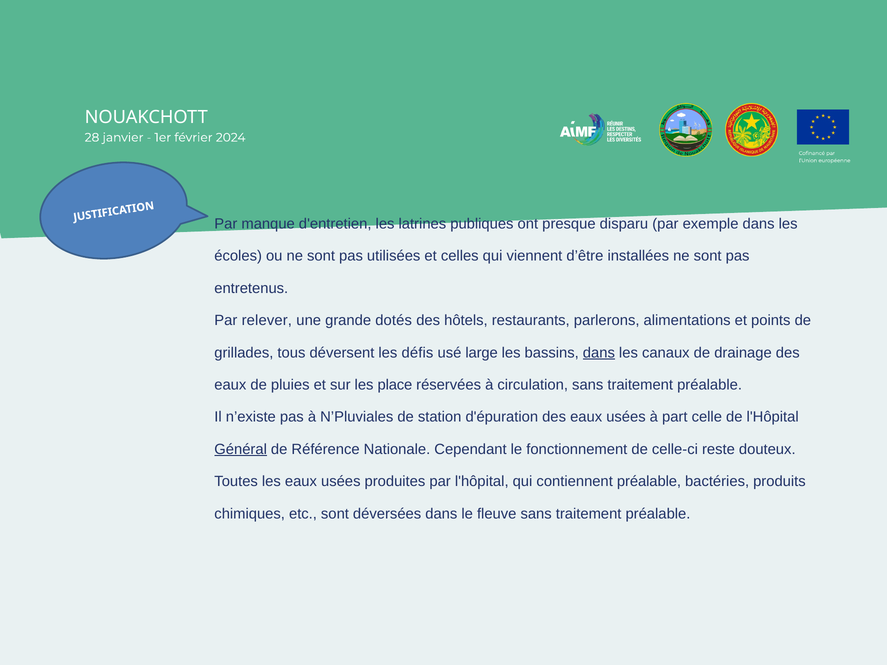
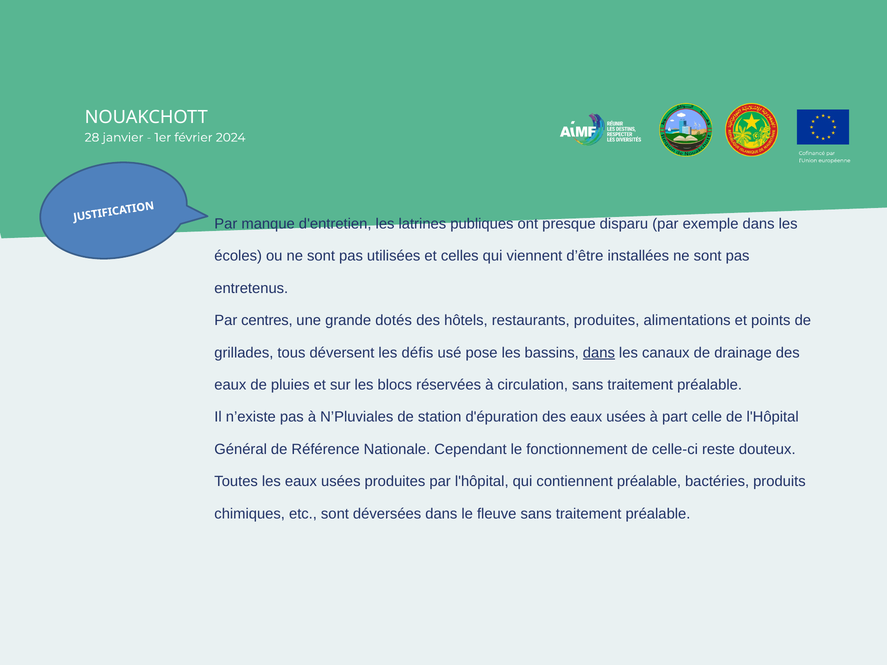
relever: relever -> centres
restaurants parlerons: parlerons -> produites
large: large -> pose
place: place -> blocs
Général underline: present -> none
